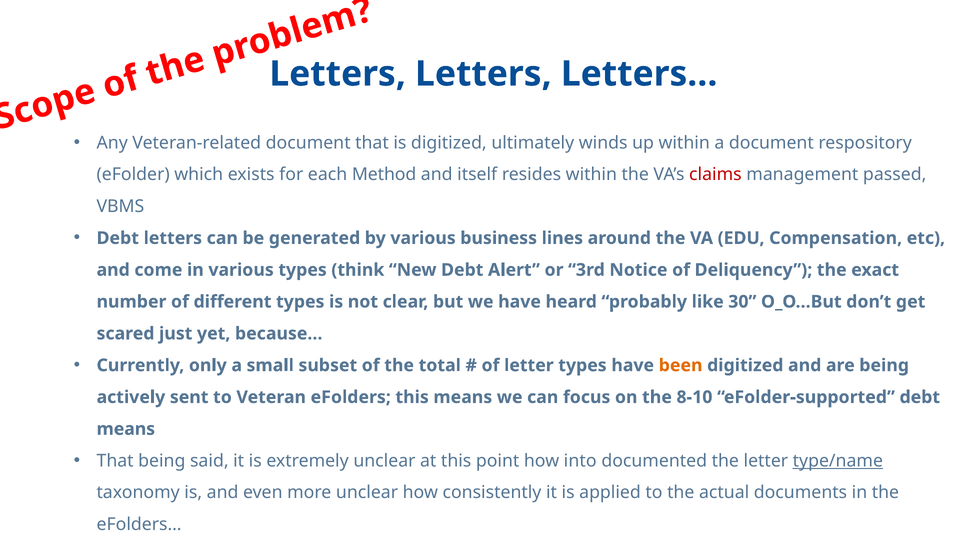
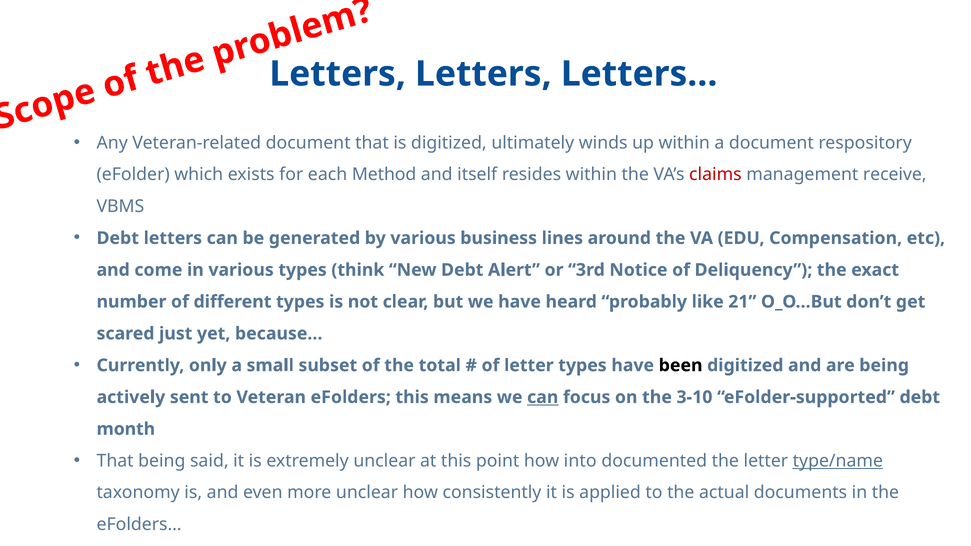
passed: passed -> receive
30: 30 -> 21
been at (681, 366) colour: orange -> black
can at (543, 397) underline: none -> present
8-10: 8-10 -> 3-10
means at (126, 429): means -> month
